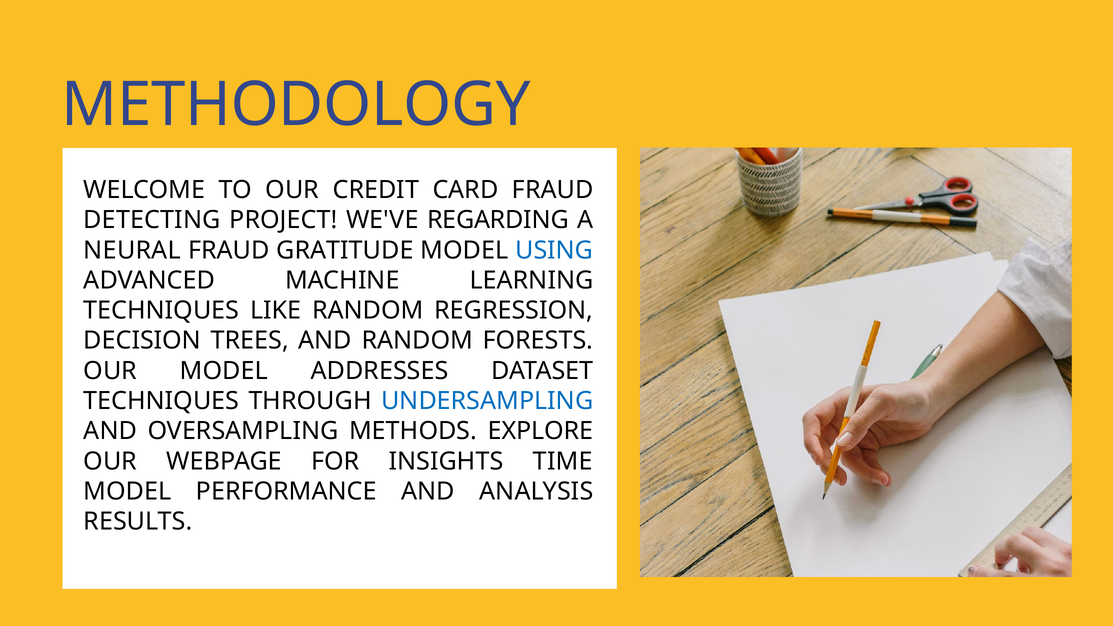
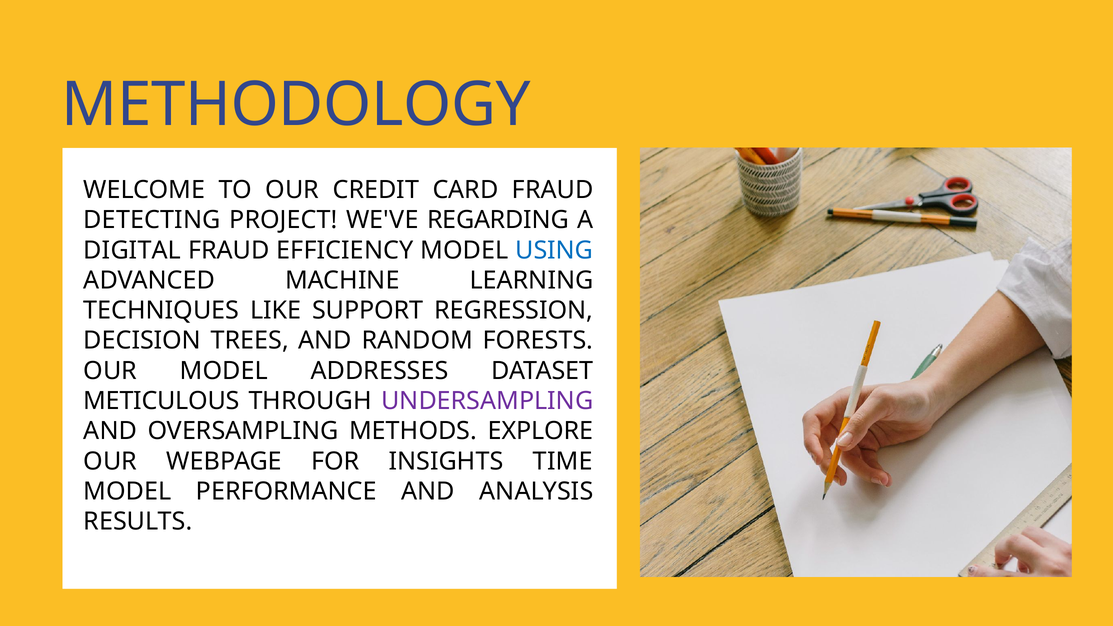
NEURAL: NEURAL -> DIGITAL
GRATITUDE: GRATITUDE -> EFFICIENCY
LIKE RANDOM: RANDOM -> SUPPORT
TECHNIQUES at (161, 401): TECHNIQUES -> METICULOUS
UNDERSAMPLING colour: blue -> purple
